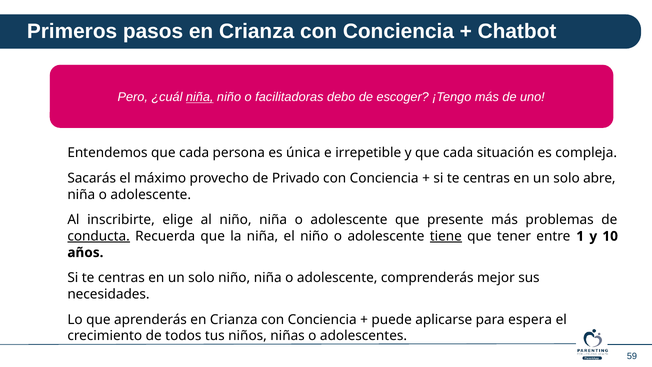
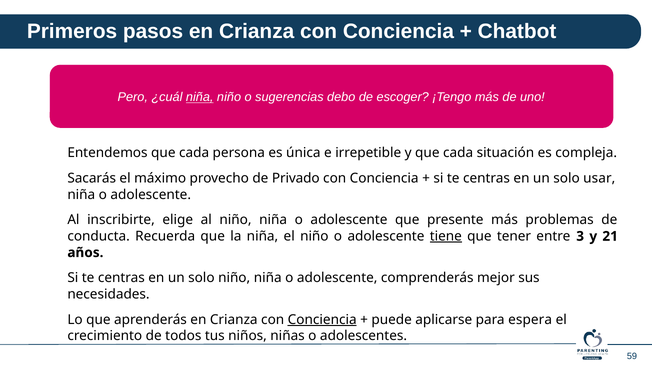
facilitadoras: facilitadoras -> sugerencias
abre: abre -> usar
conducta underline: present -> none
1: 1 -> 3
10: 10 -> 21
Conciencia at (322, 319) underline: none -> present
